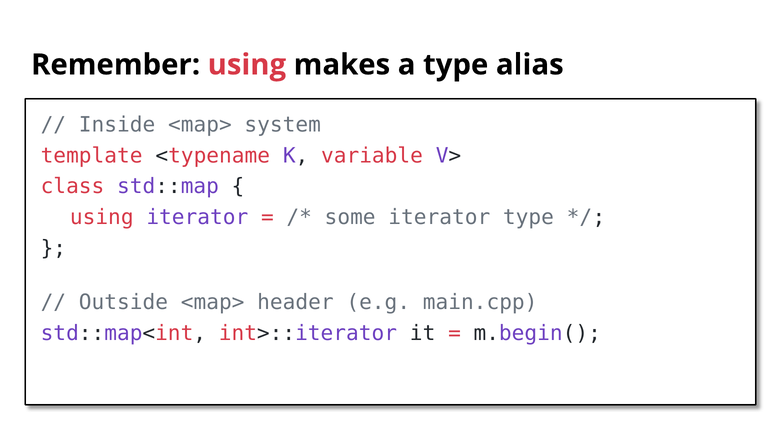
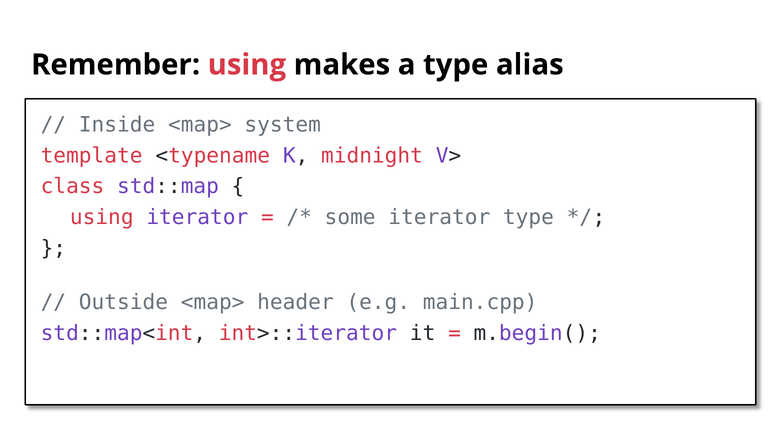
variable: variable -> midnight
